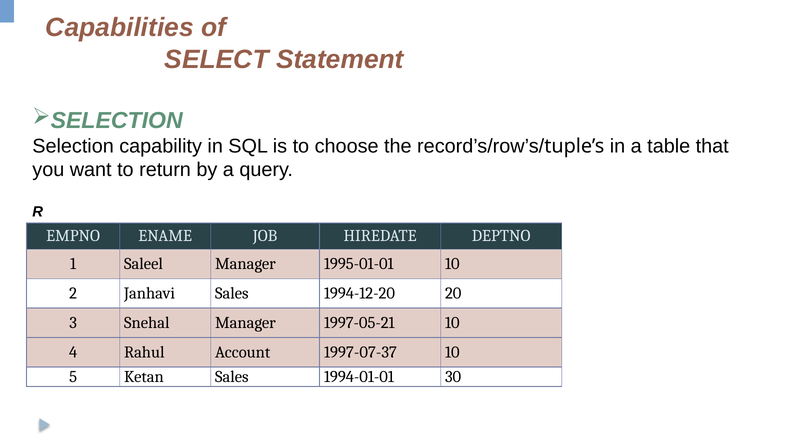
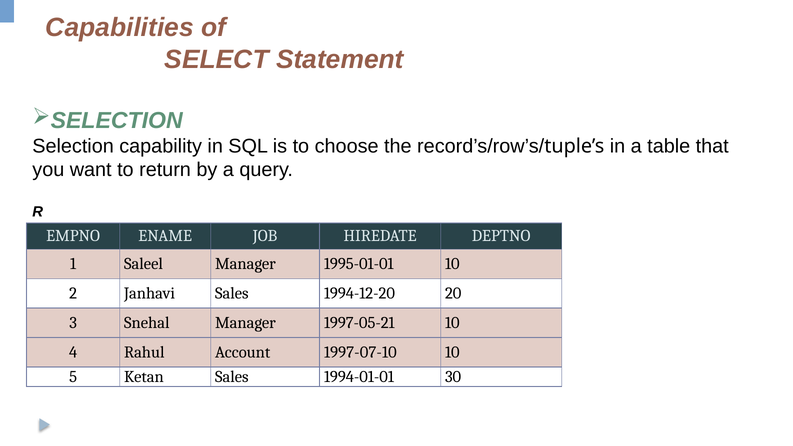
1997-07-37: 1997-07-37 -> 1997-07-10
